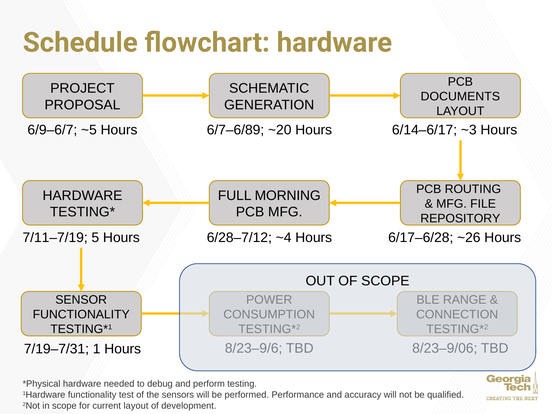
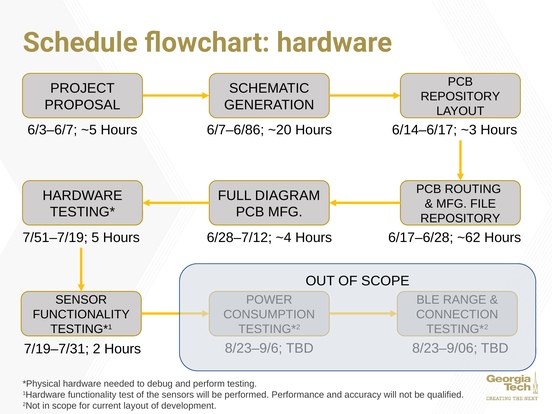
DOCUMENTS at (460, 96): DOCUMENTS -> REPOSITORY
6/9–6/7: 6/9–6/7 -> 6/3–6/7
6/7–6/89: 6/7–6/89 -> 6/7–6/86
MORNING: MORNING -> DIAGRAM
7/11–7/19: 7/11–7/19 -> 7/51–7/19
~26: ~26 -> ~62
1: 1 -> 2
